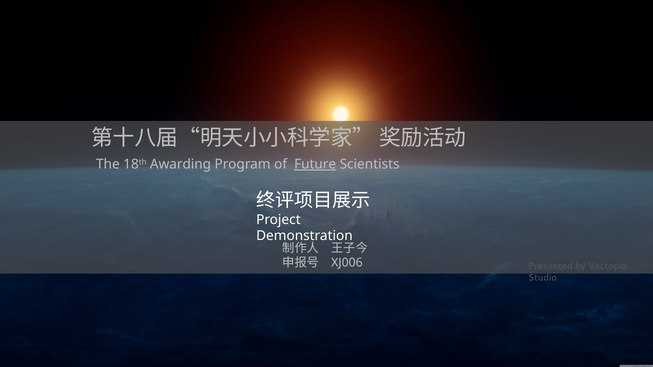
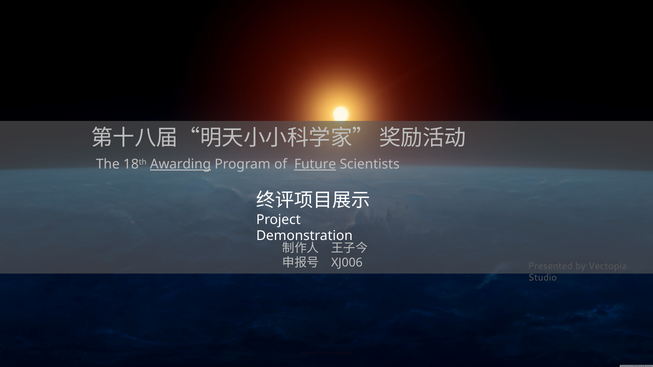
Awarding underline: none -> present
